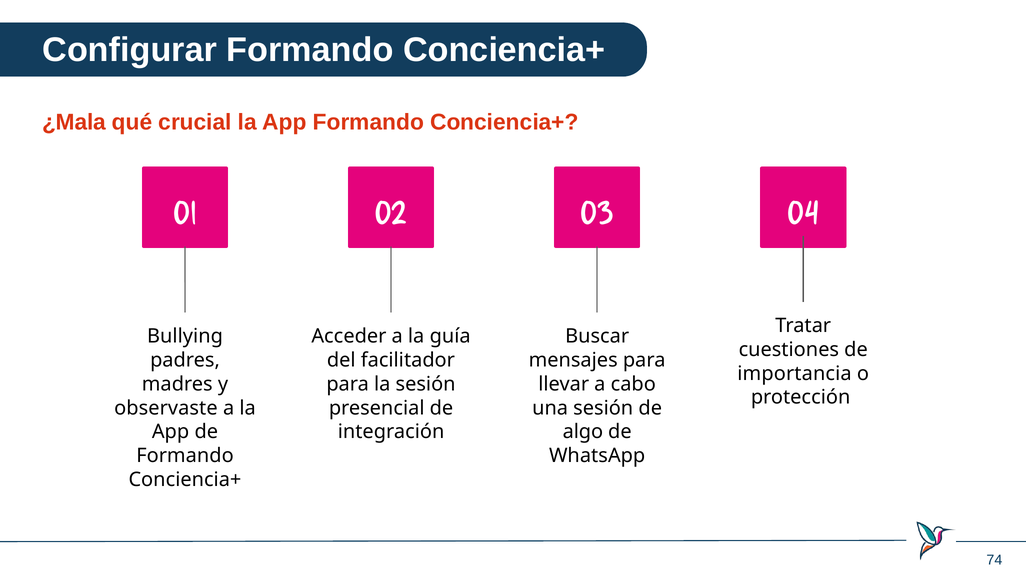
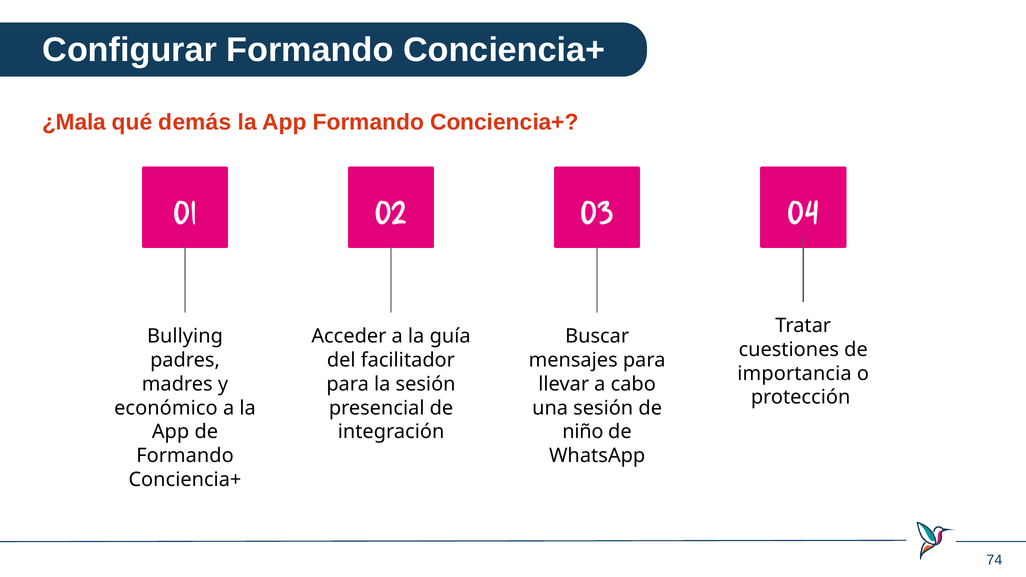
crucial: crucial -> demás
observaste: observaste -> económico
algo: algo -> niño
